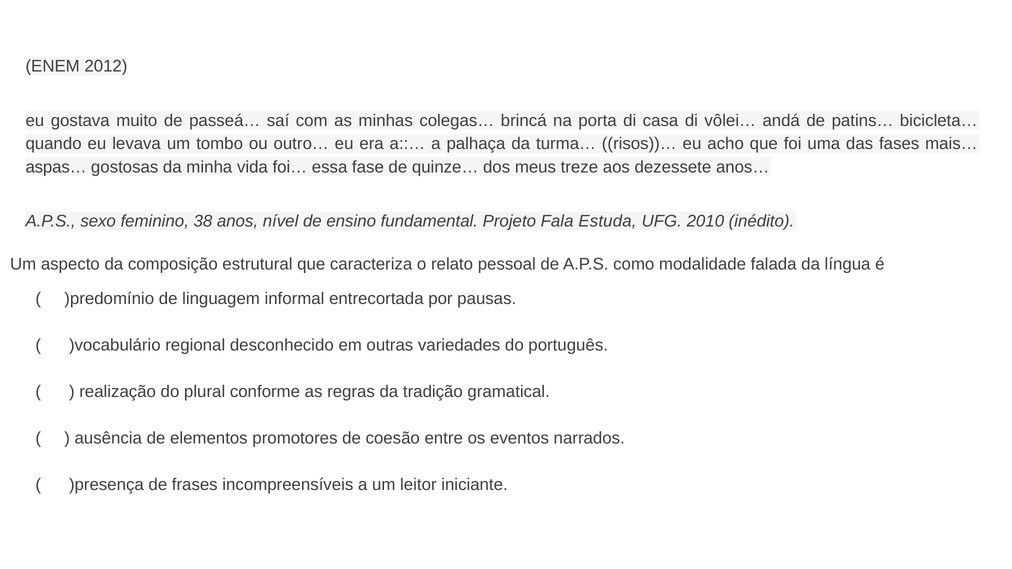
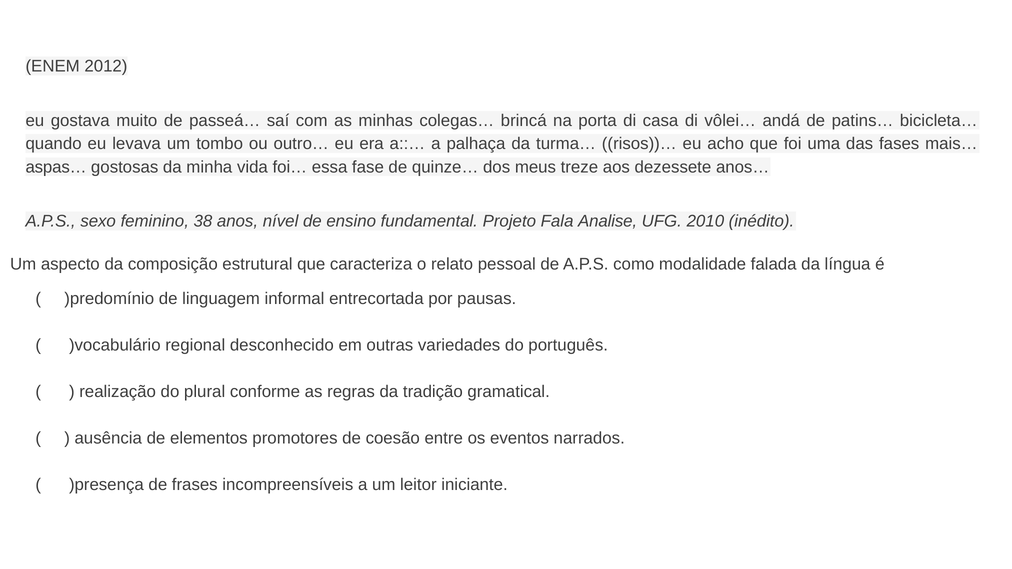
Estuda: Estuda -> Analise
